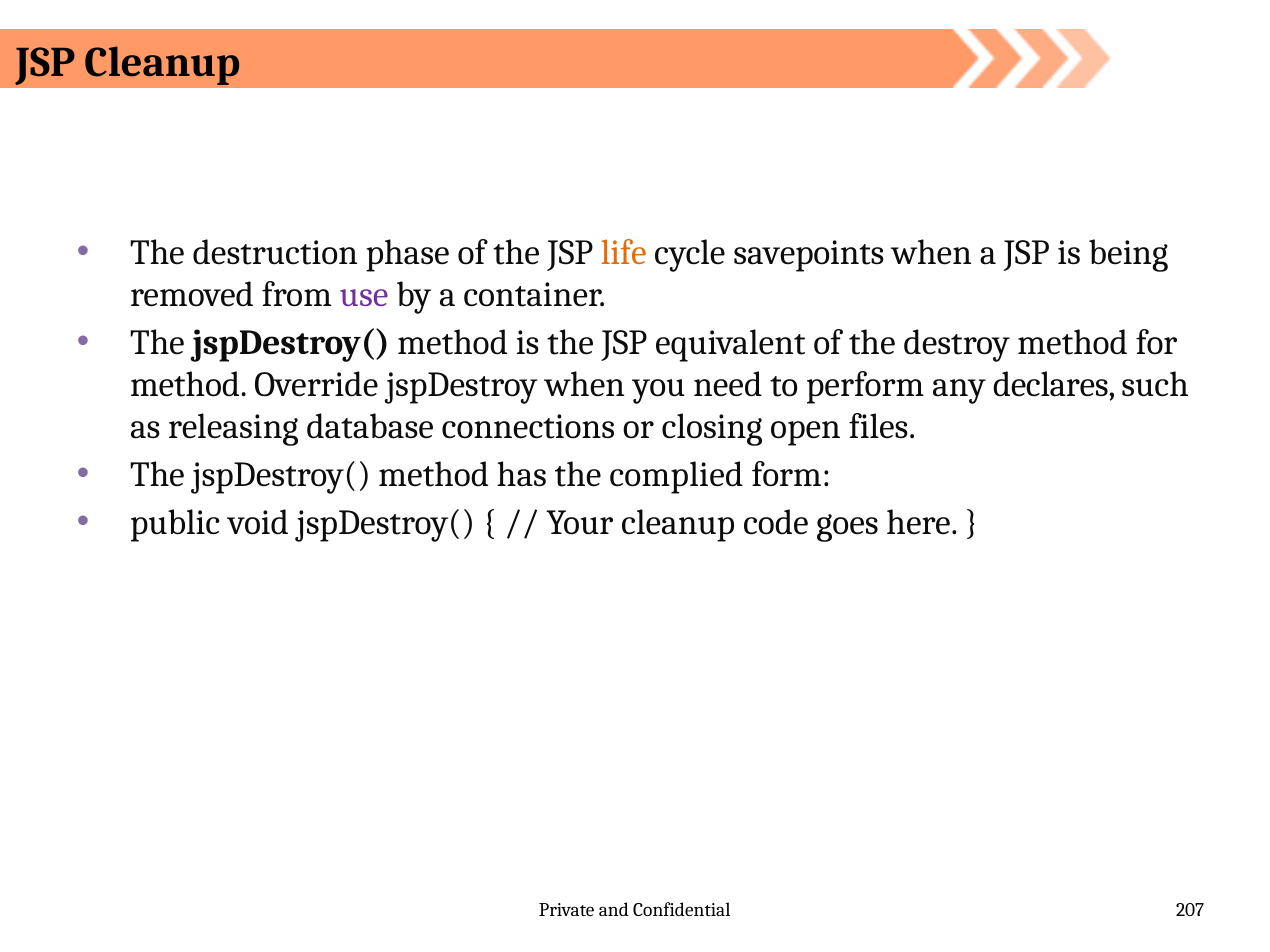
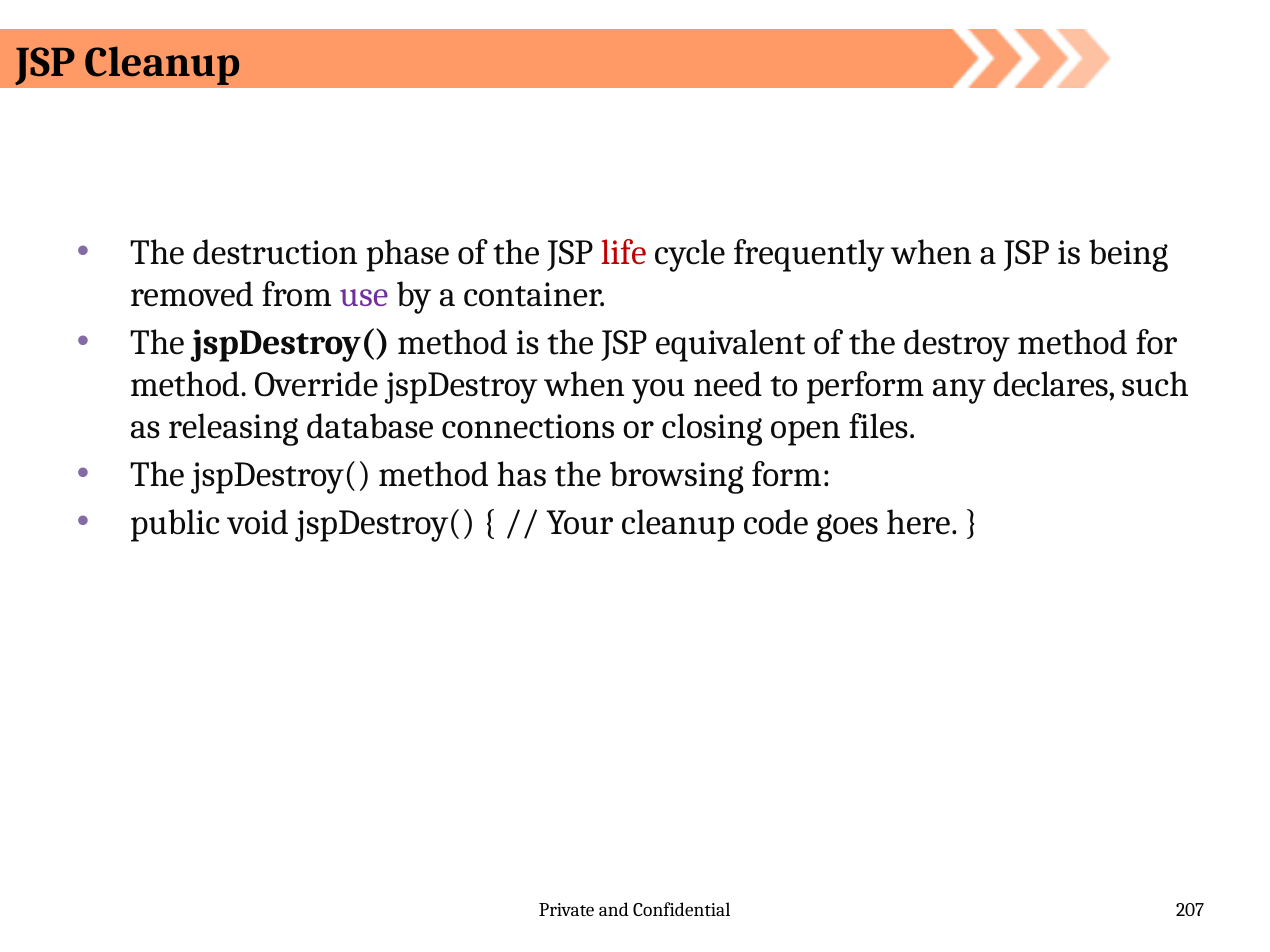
life colour: orange -> red
savepoints: savepoints -> frequently
complied: complied -> browsing
